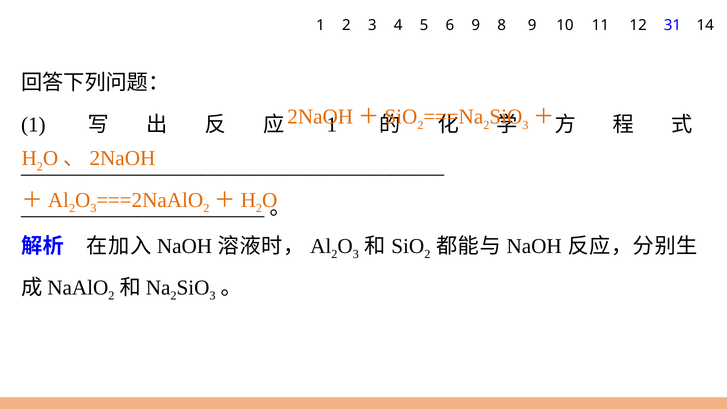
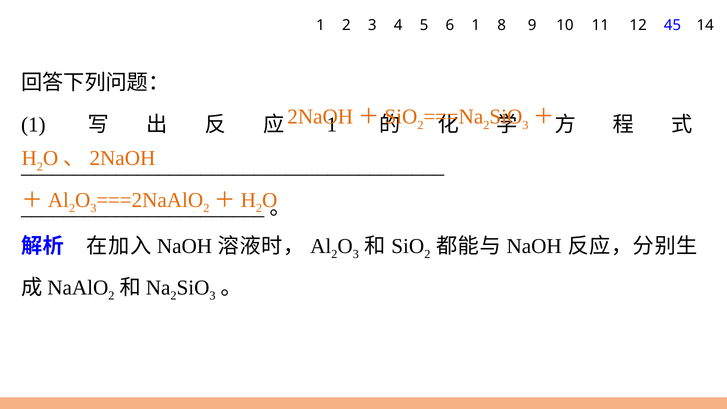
6 9: 9 -> 1
31: 31 -> 45
